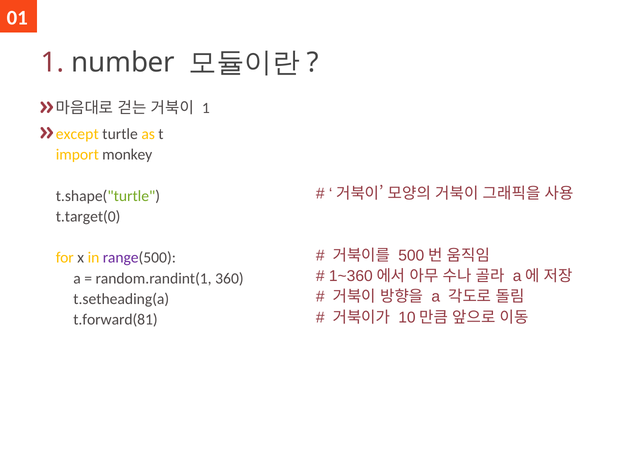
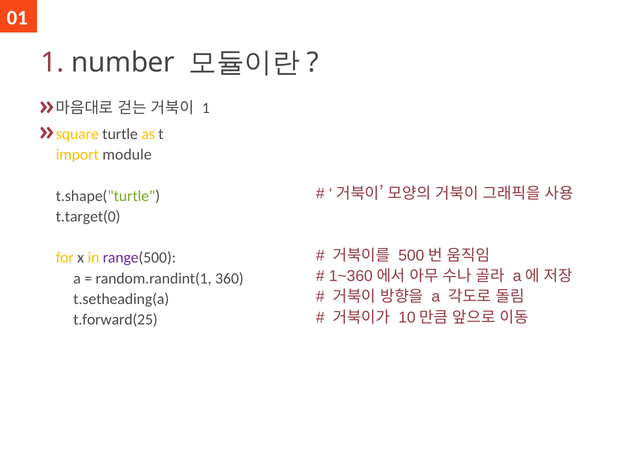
except: except -> square
monkey: monkey -> module
t.forward(81: t.forward(81 -> t.forward(25
